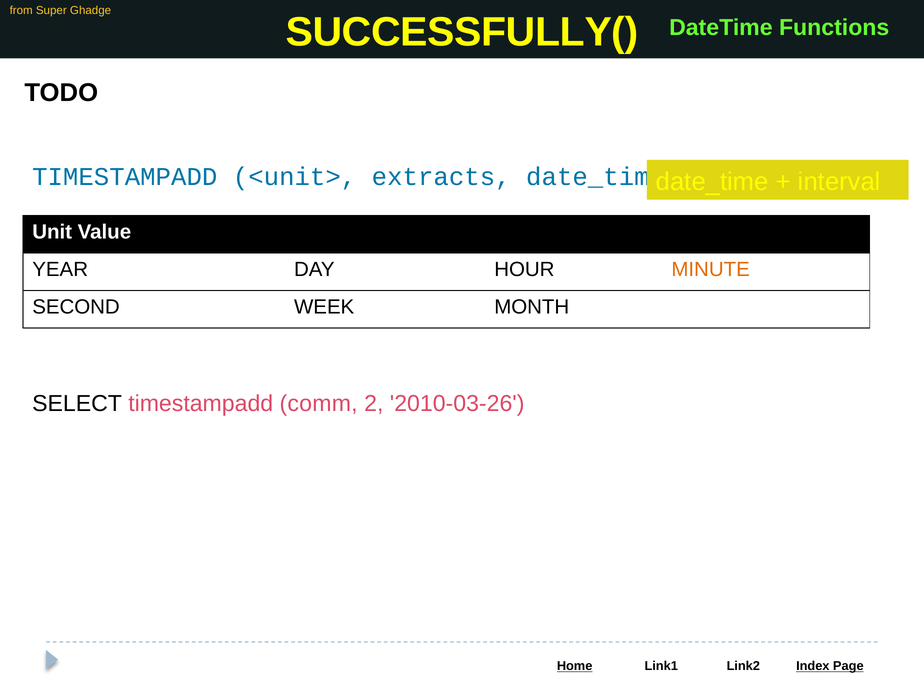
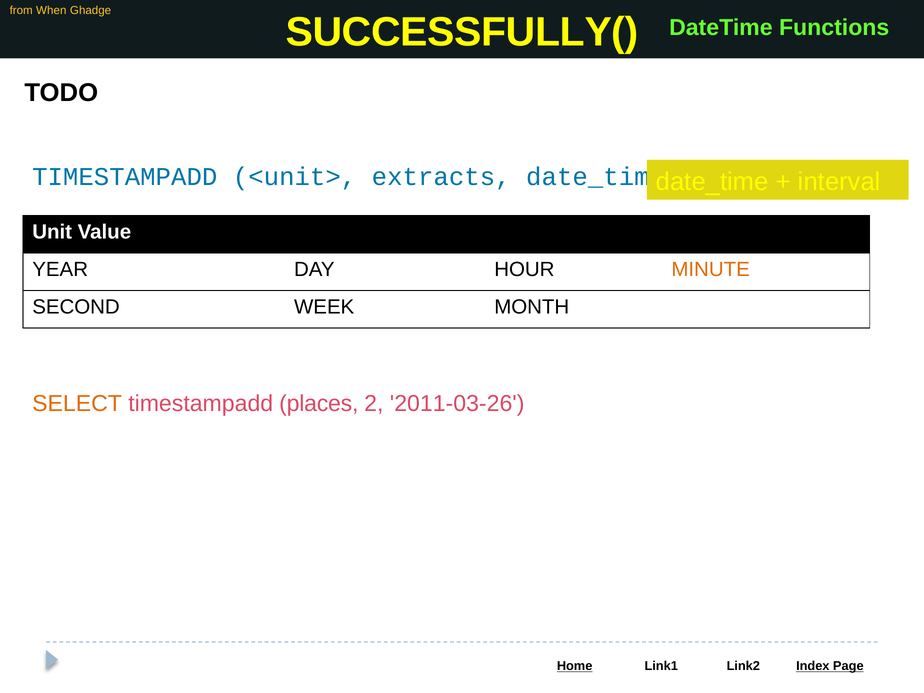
Super: Super -> When
SELECT colour: black -> orange
comm: comm -> places
2010-03-26: 2010-03-26 -> 2011-03-26
